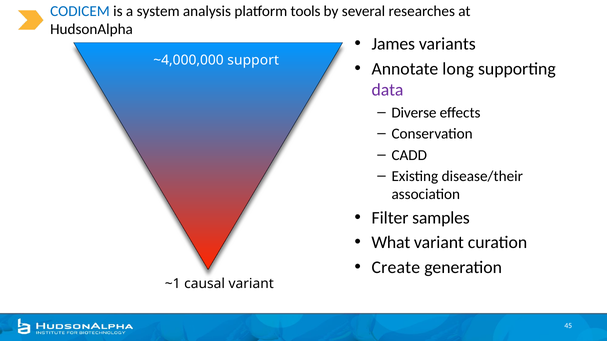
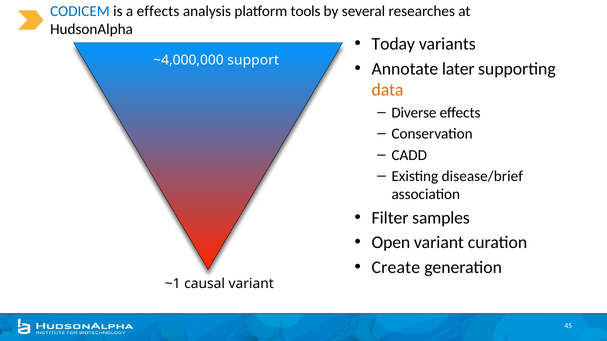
a system: system -> effects
James: James -> Today
long: long -> later
data colour: purple -> orange
disease/their: disease/their -> disease/brief
What: What -> Open
